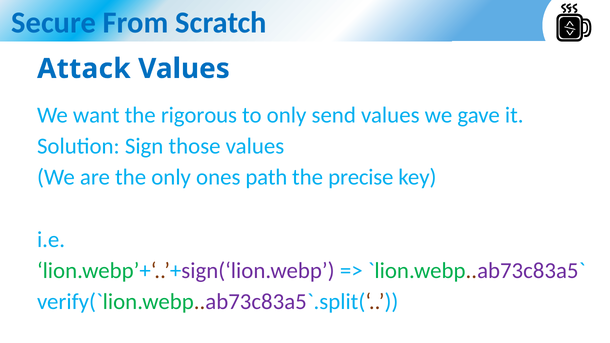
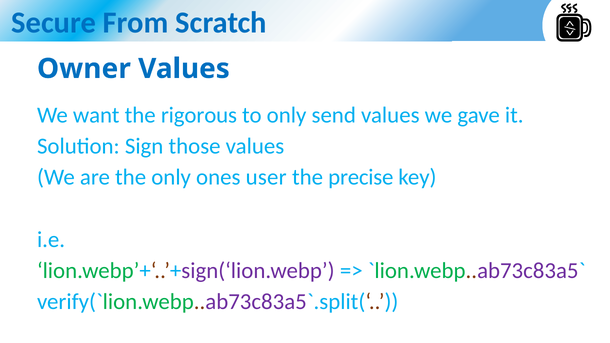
Attack: Attack -> Owner
path: path -> user
